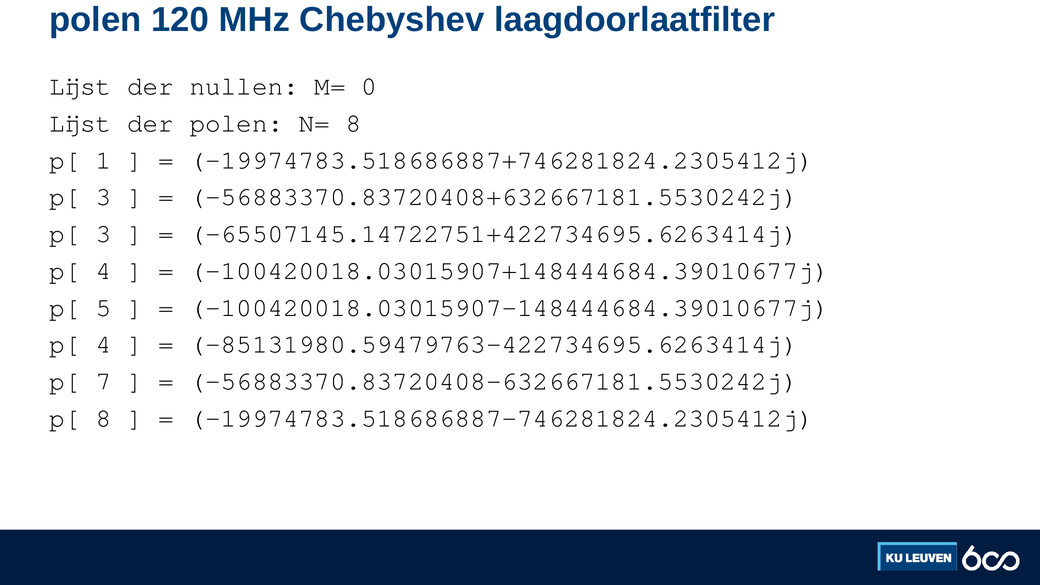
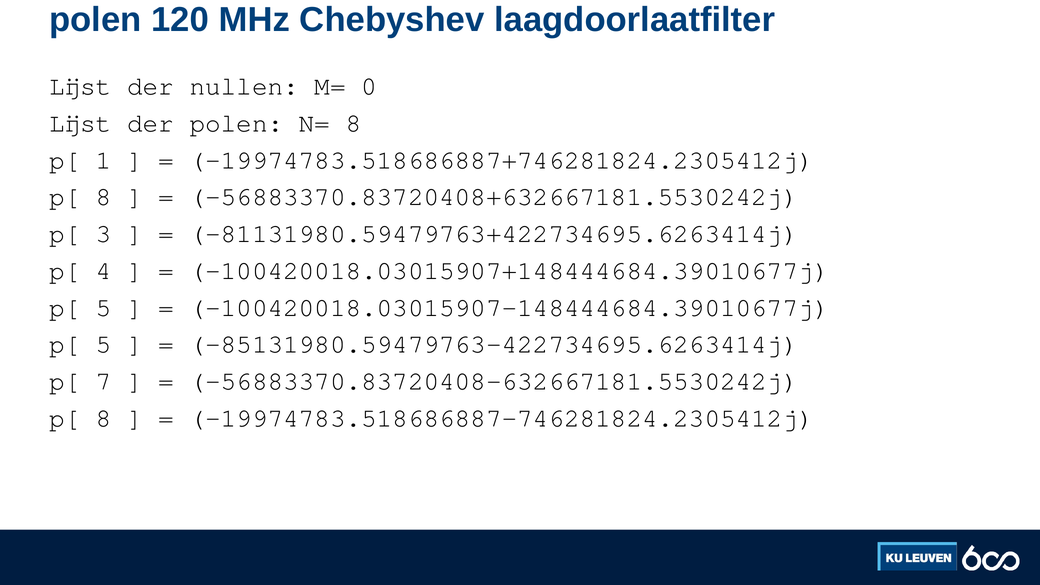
3 at (104, 197): 3 -> 8
-65507145.14722751+422734695.6263414j: -65507145.14722751+422734695.6263414j -> -81131980.59479763+422734695.6263414j
4 at (104, 344): 4 -> 5
